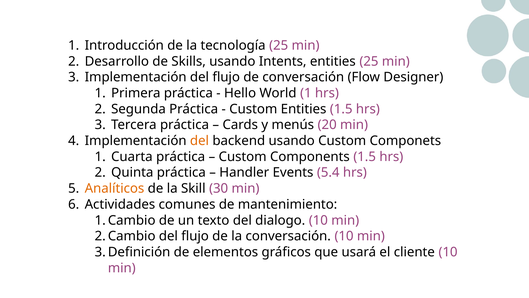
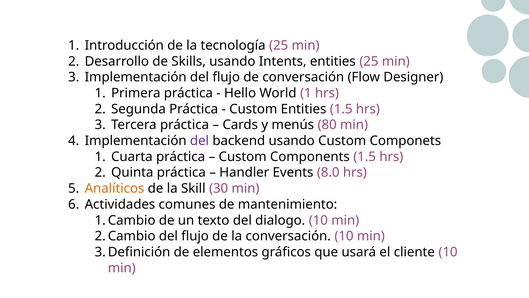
20: 20 -> 80
del at (199, 141) colour: orange -> purple
5.4: 5.4 -> 8.0
